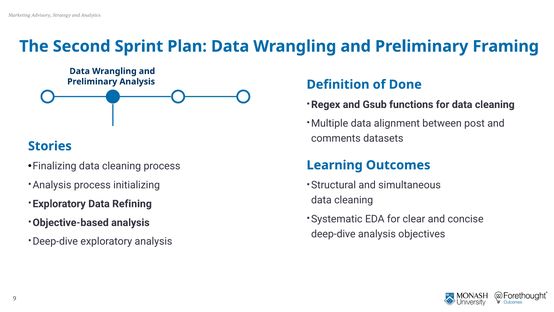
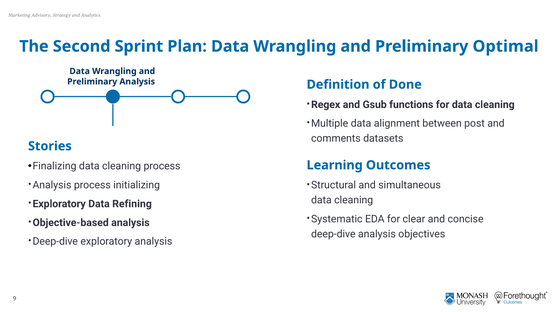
Framing: Framing -> Optimal
